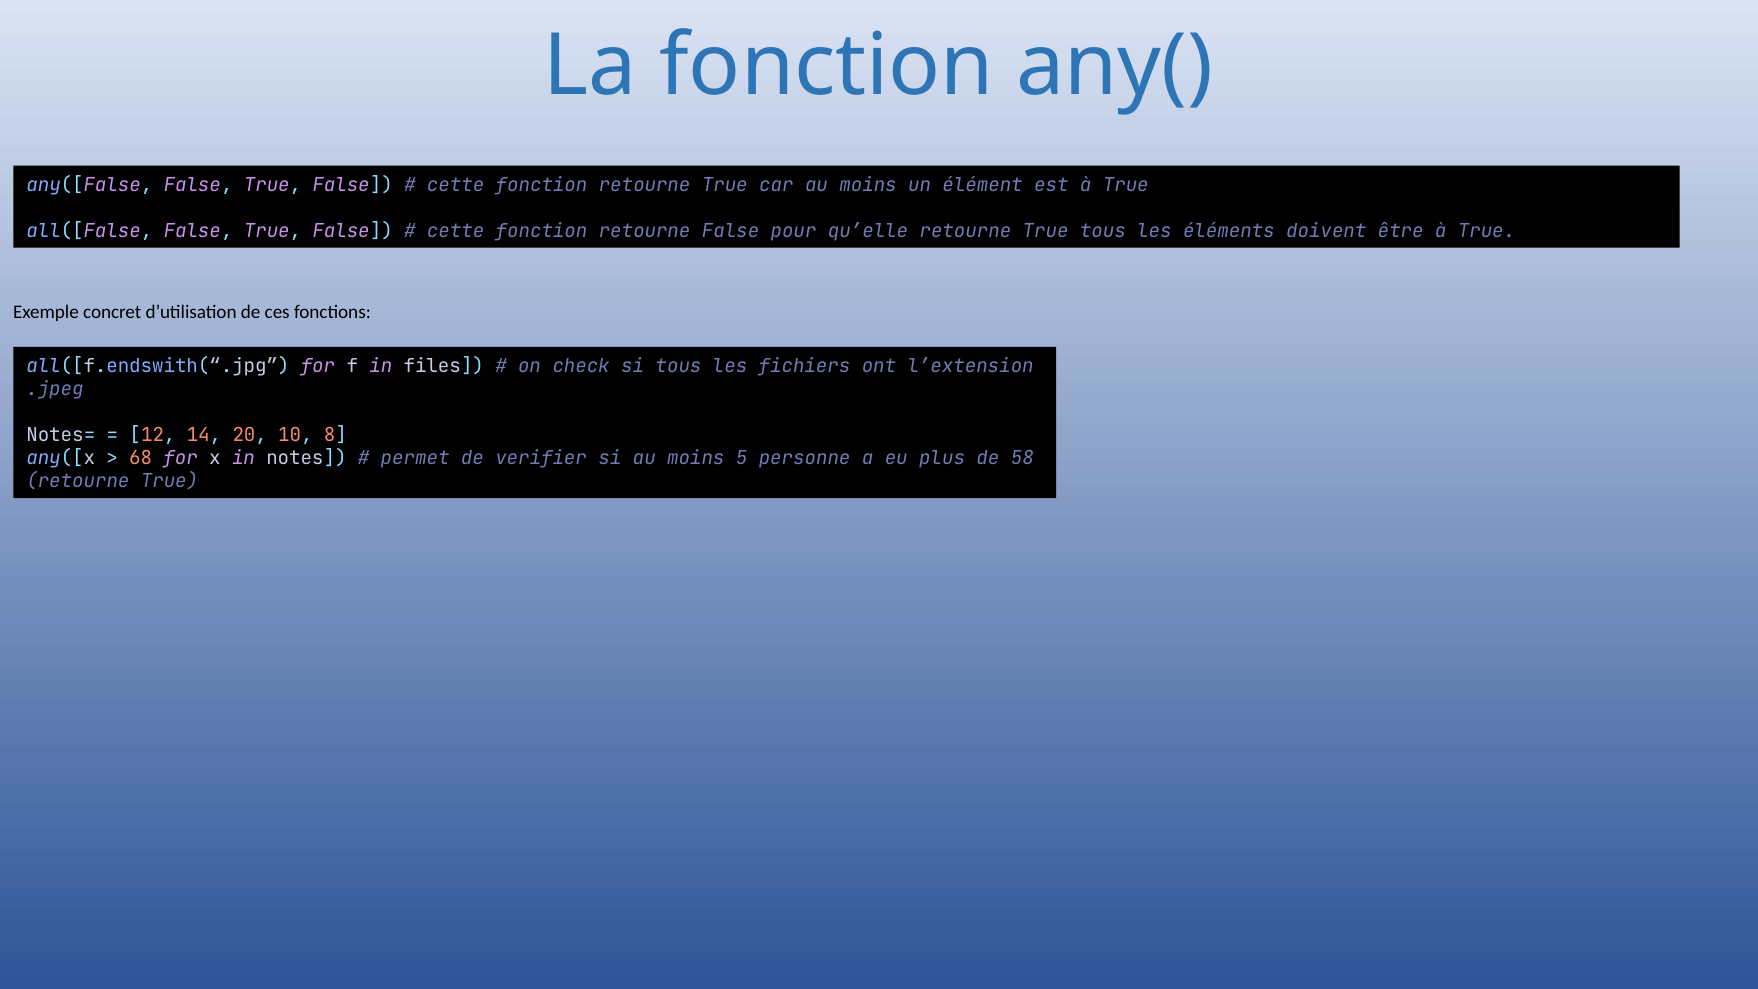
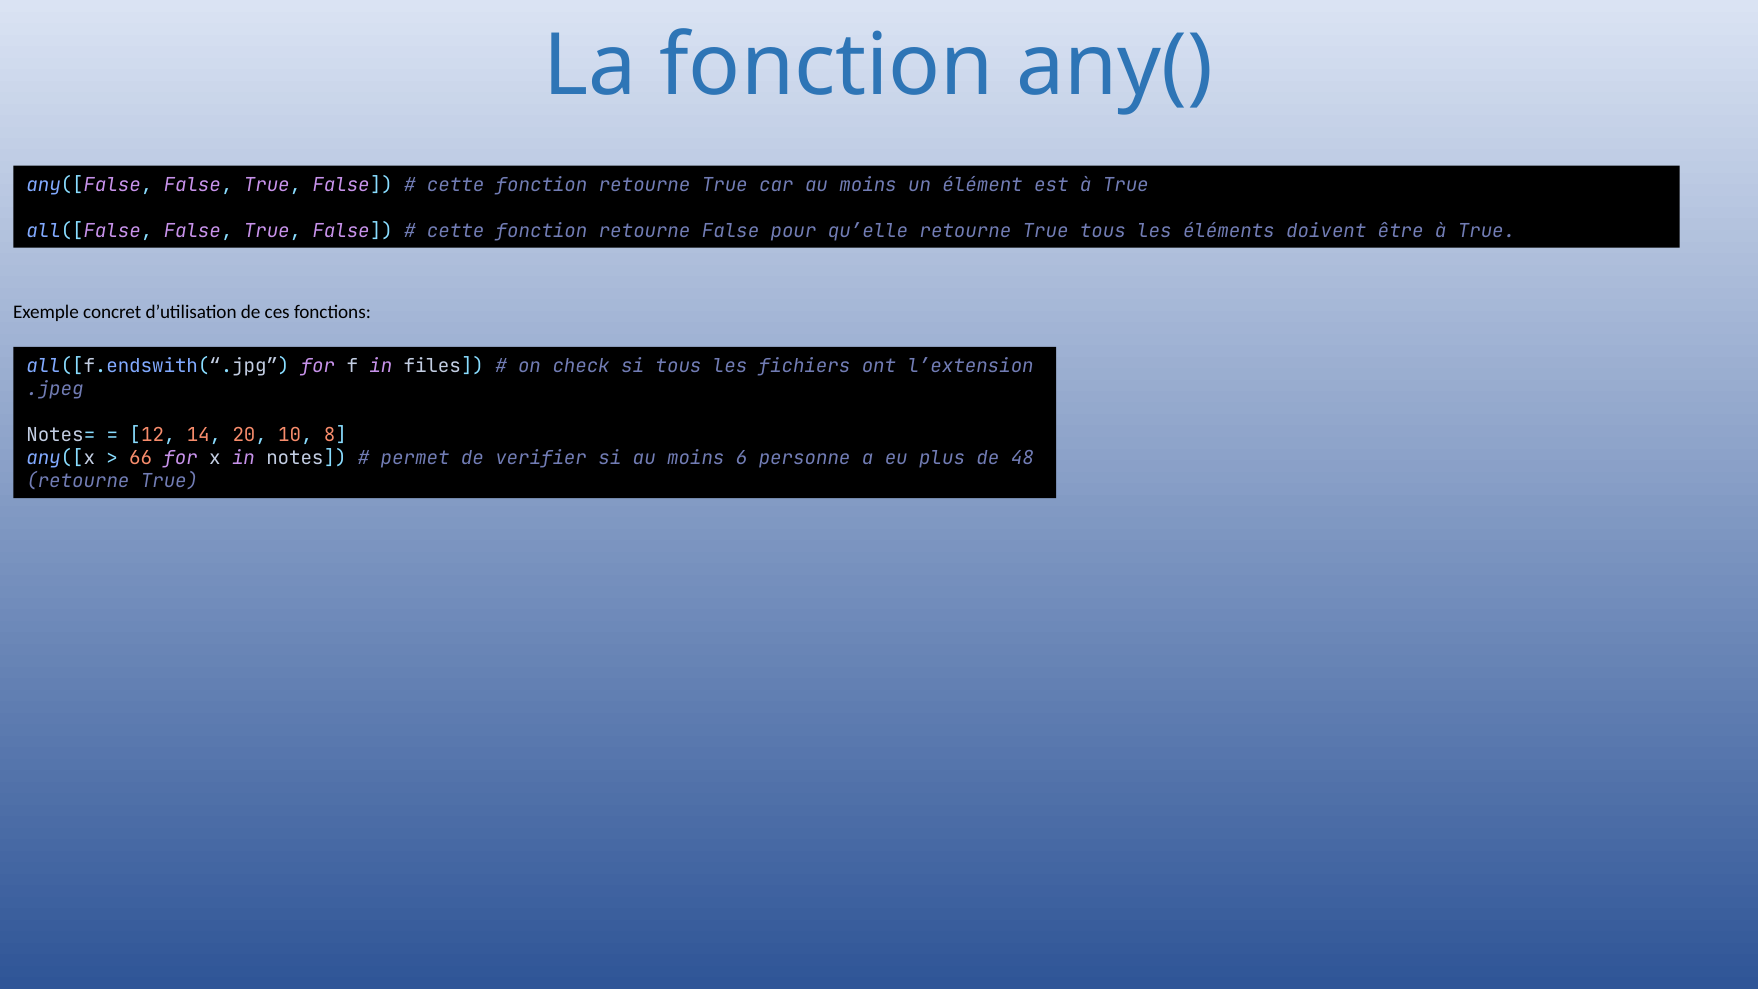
68: 68 -> 66
5: 5 -> 6
58: 58 -> 48
